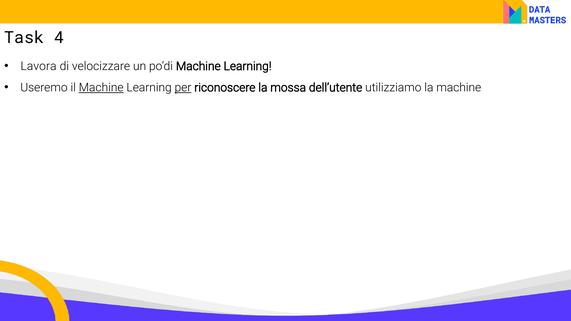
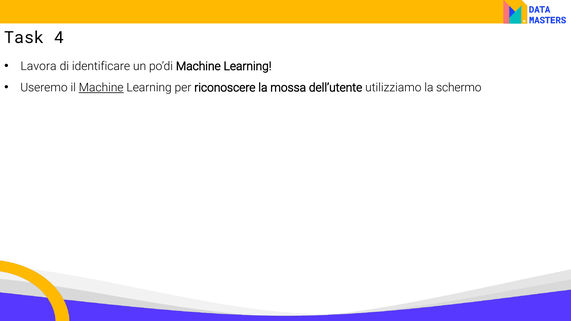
velocizzare: velocizzare -> identificare
per underline: present -> none
la machine: machine -> schermo
